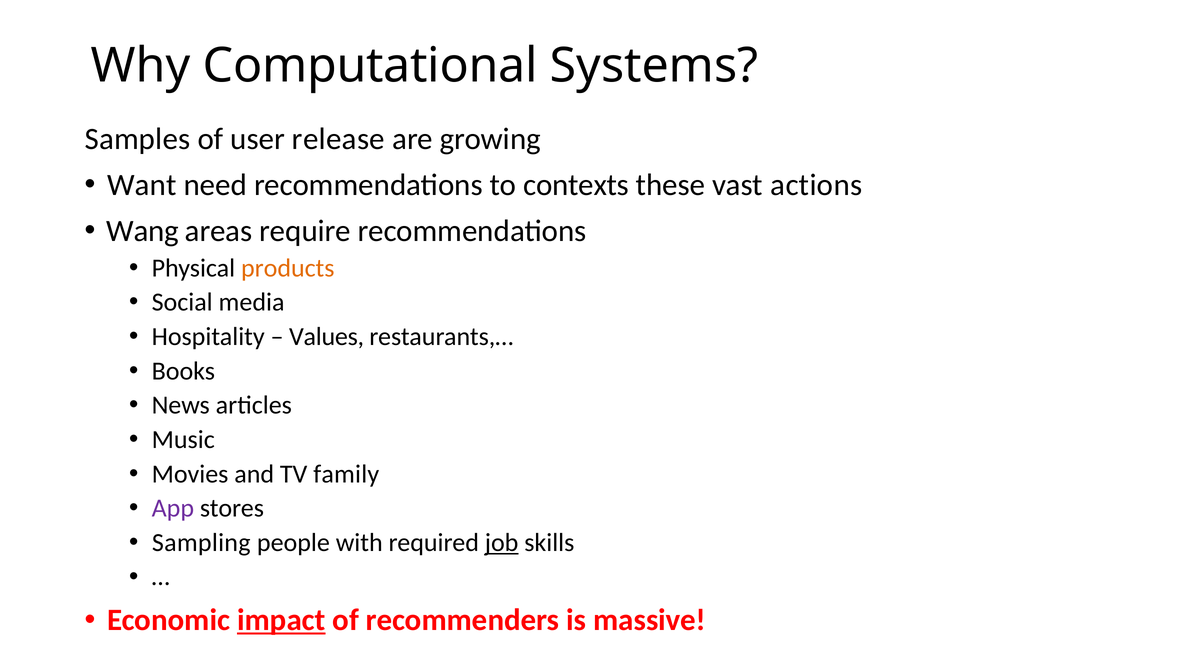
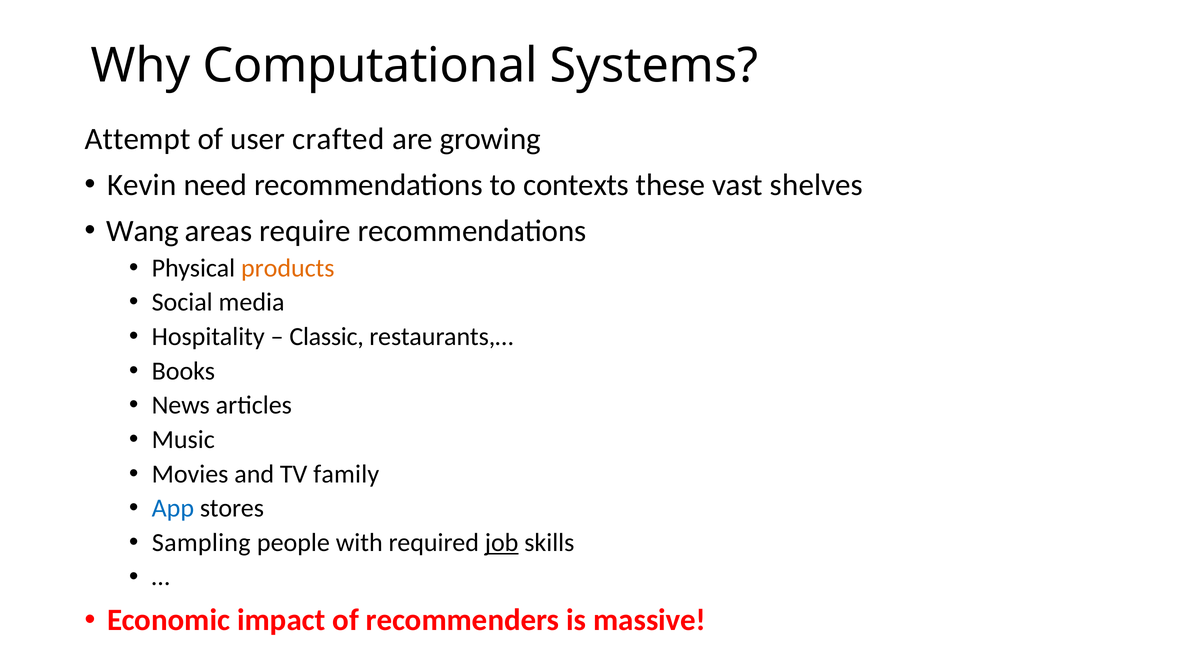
Samples: Samples -> Attempt
release: release -> crafted
Want: Want -> Kevin
actions: actions -> shelves
Values: Values -> Classic
App colour: purple -> blue
impact underline: present -> none
